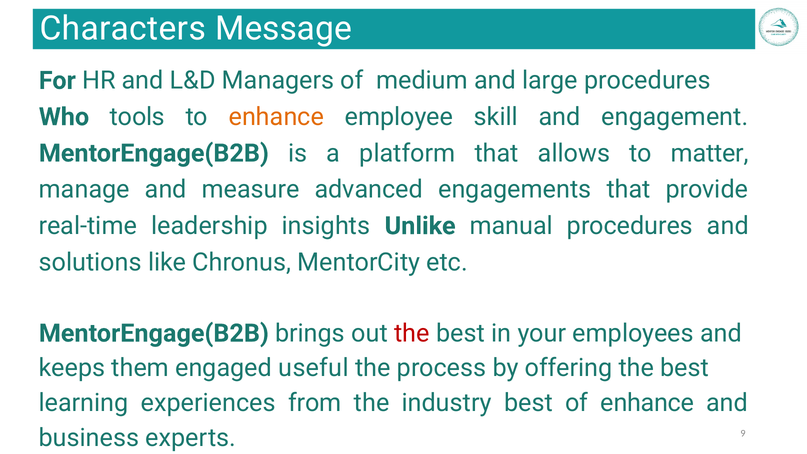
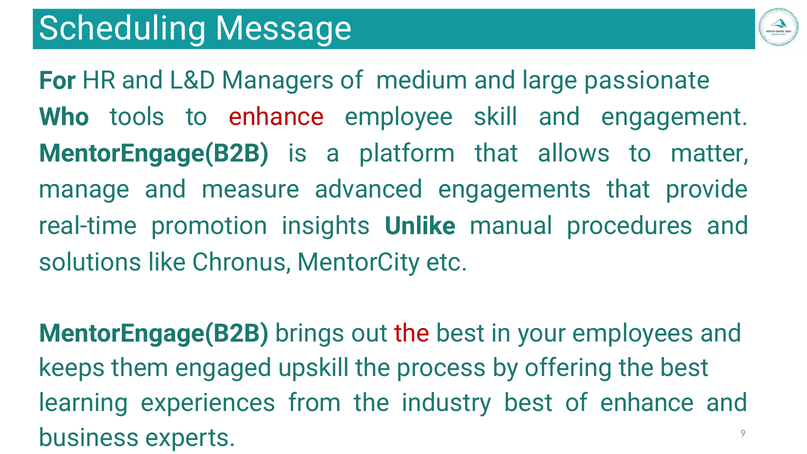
Characters: Characters -> Scheduling
large procedures: procedures -> passionate
enhance at (276, 117) colour: orange -> red
leadership: leadership -> promotion
useful: useful -> upskill
